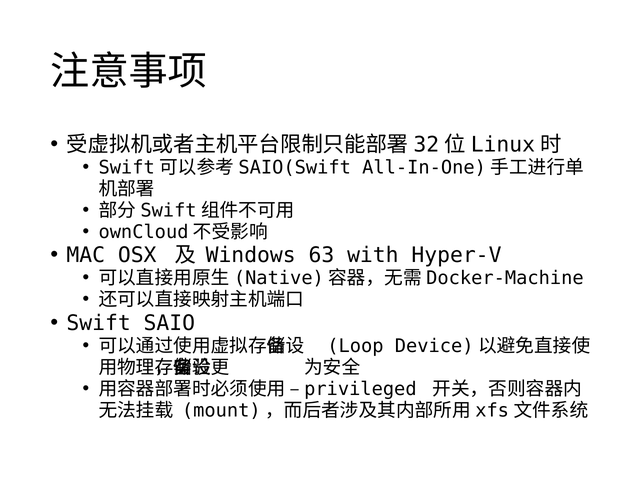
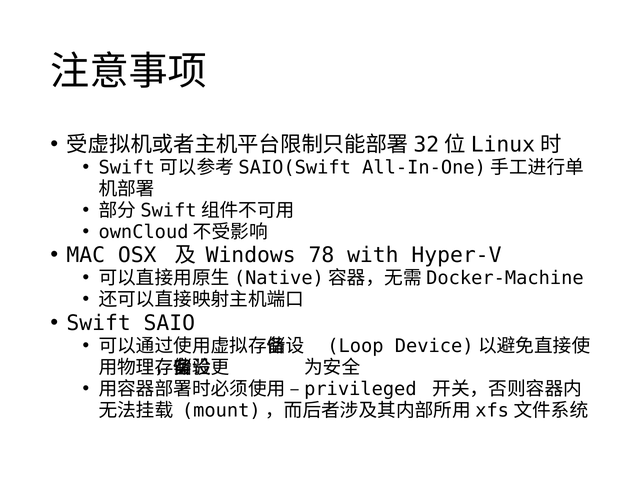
63: 63 -> 78
